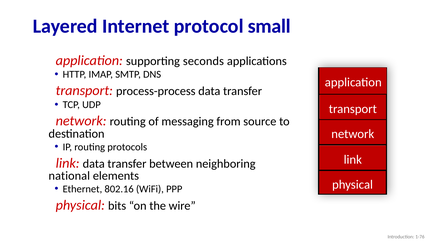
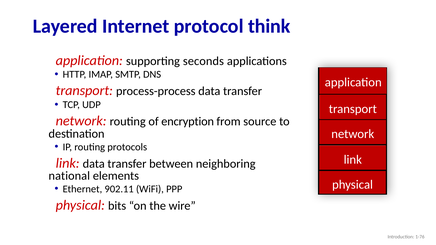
small: small -> think
messaging: messaging -> encryption
802.16: 802.16 -> 902.11
